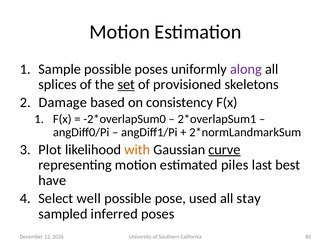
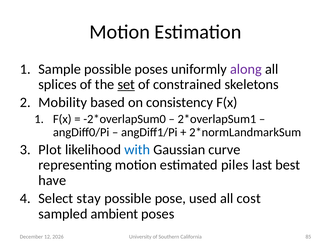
provisioned: provisioned -> constrained
Damage: Damage -> Mobility
with colour: orange -> blue
curve underline: present -> none
well: well -> stay
stay: stay -> cost
inferred: inferred -> ambient
